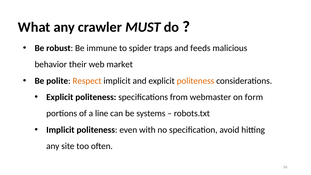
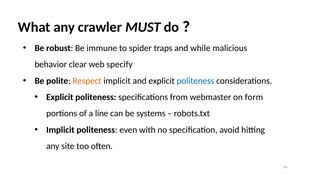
feeds: feeds -> while
their: their -> clear
market: market -> specify
politeness at (195, 81) colour: orange -> blue
